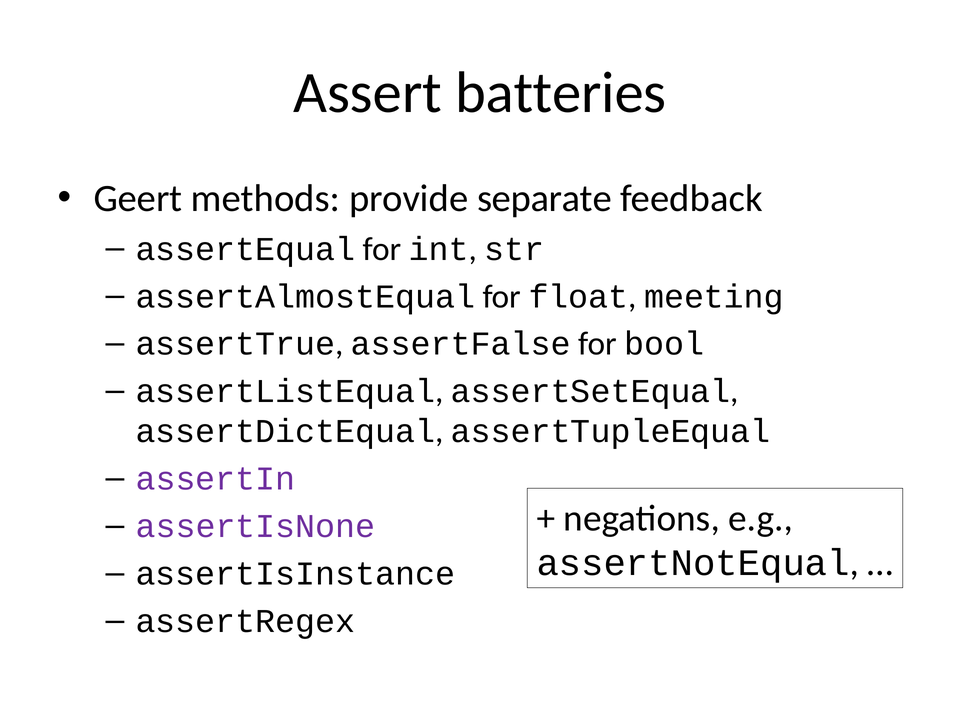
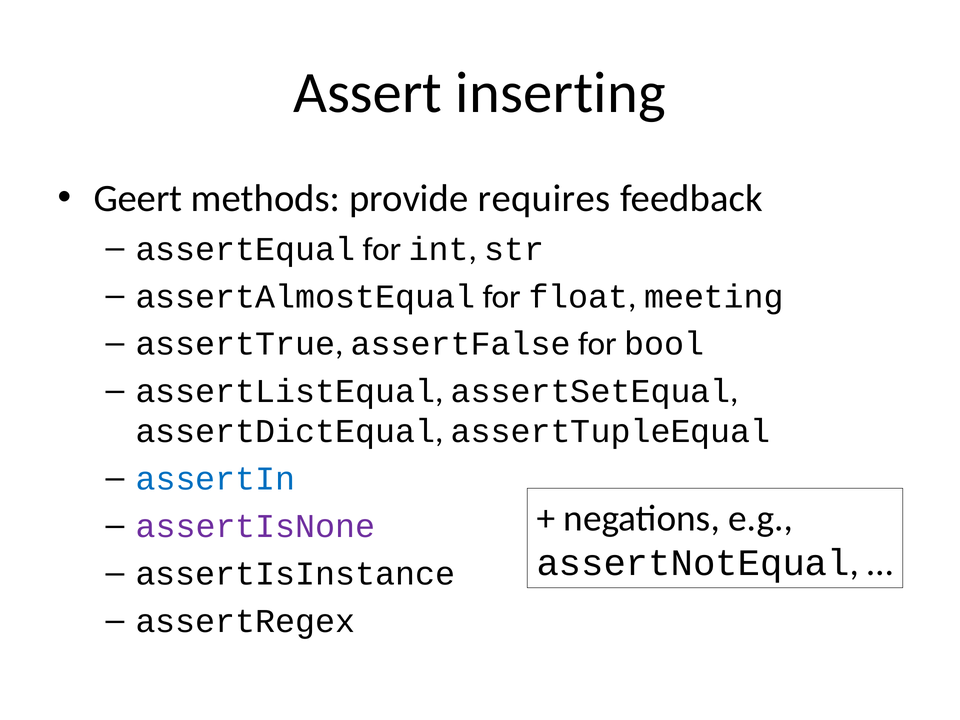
batteries: batteries -> inserting
separate: separate -> requires
assertIn colour: purple -> blue
